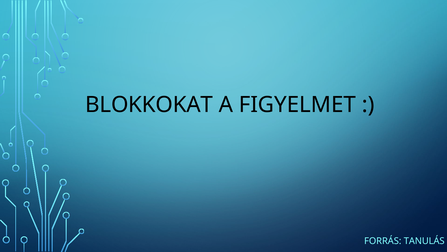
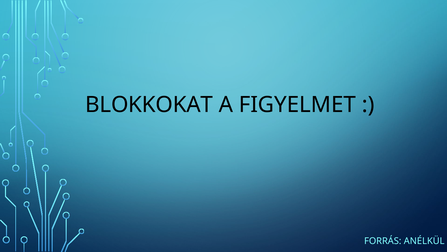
TANULÁS: TANULÁS -> ANÉLKÜL
